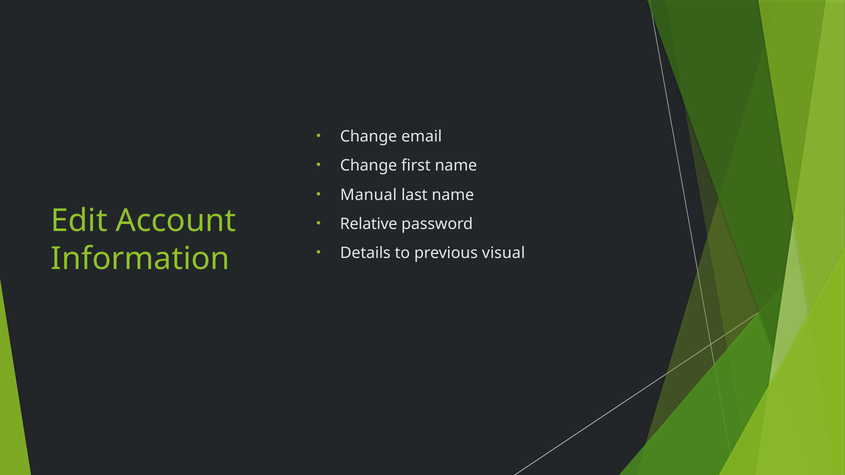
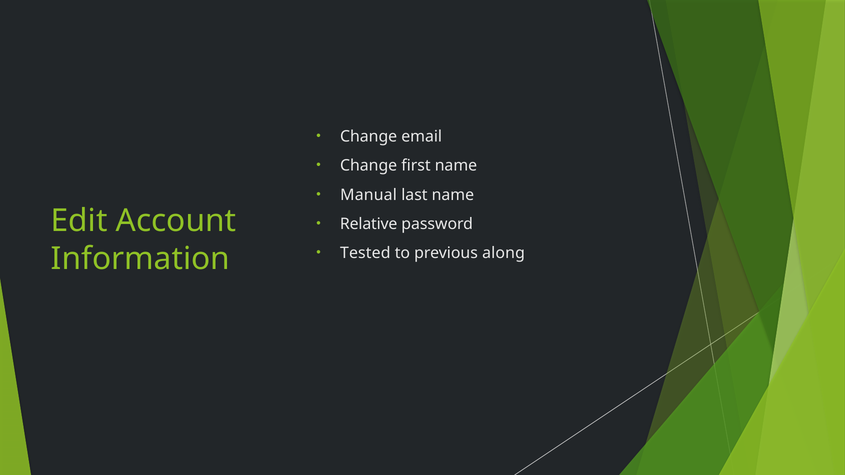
Details: Details -> Tested
visual: visual -> along
